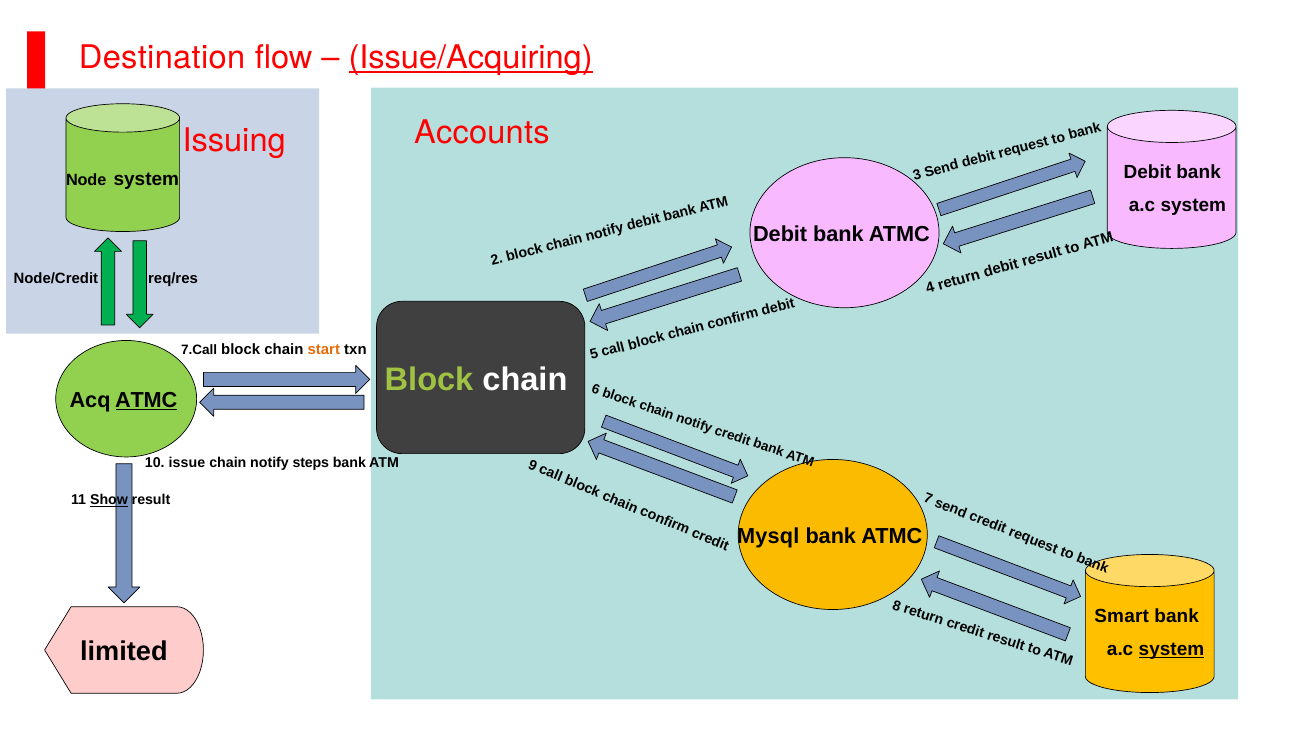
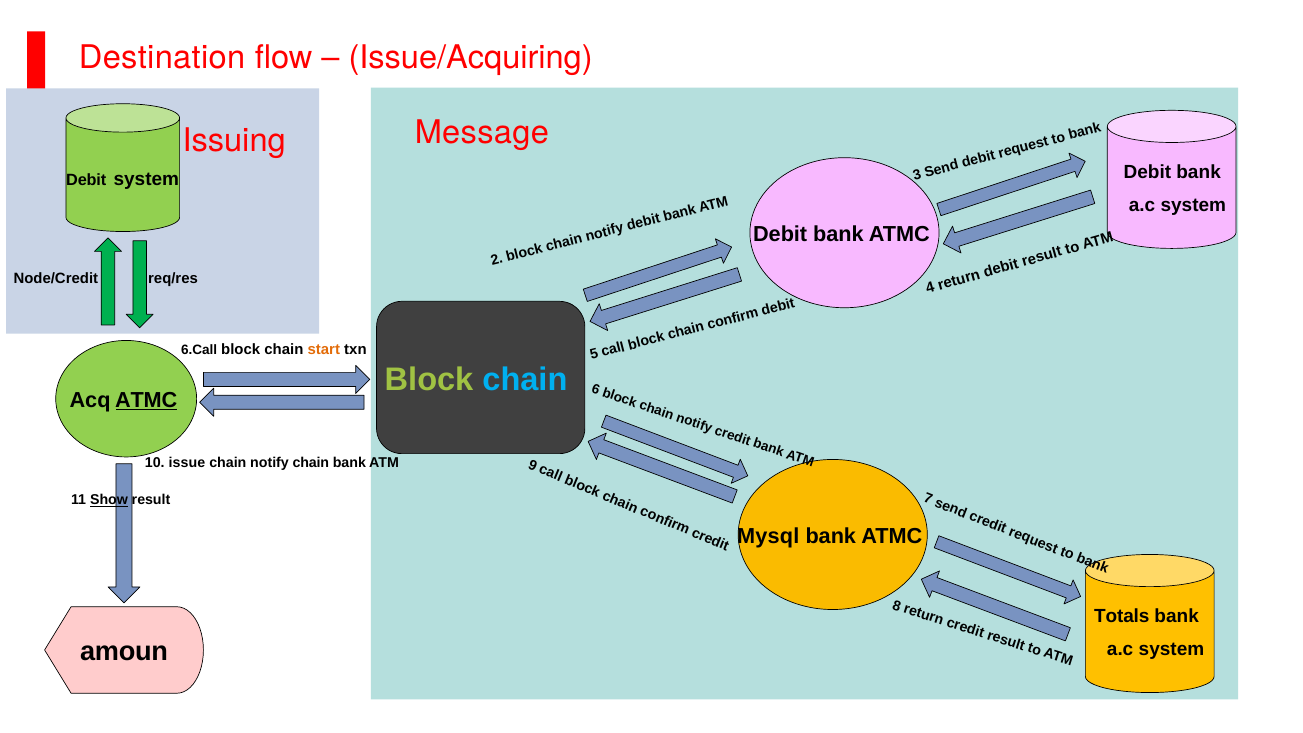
Issue/Acquiring underline: present -> none
Accounts: Accounts -> Message
Node at (86, 180): Node -> Debit
7.Call: 7.Call -> 6.Call
chain at (525, 380) colour: white -> light blue
notify steps: steps -> chain
Smart: Smart -> Totals
limited: limited -> amoun
system at (1171, 649) underline: present -> none
